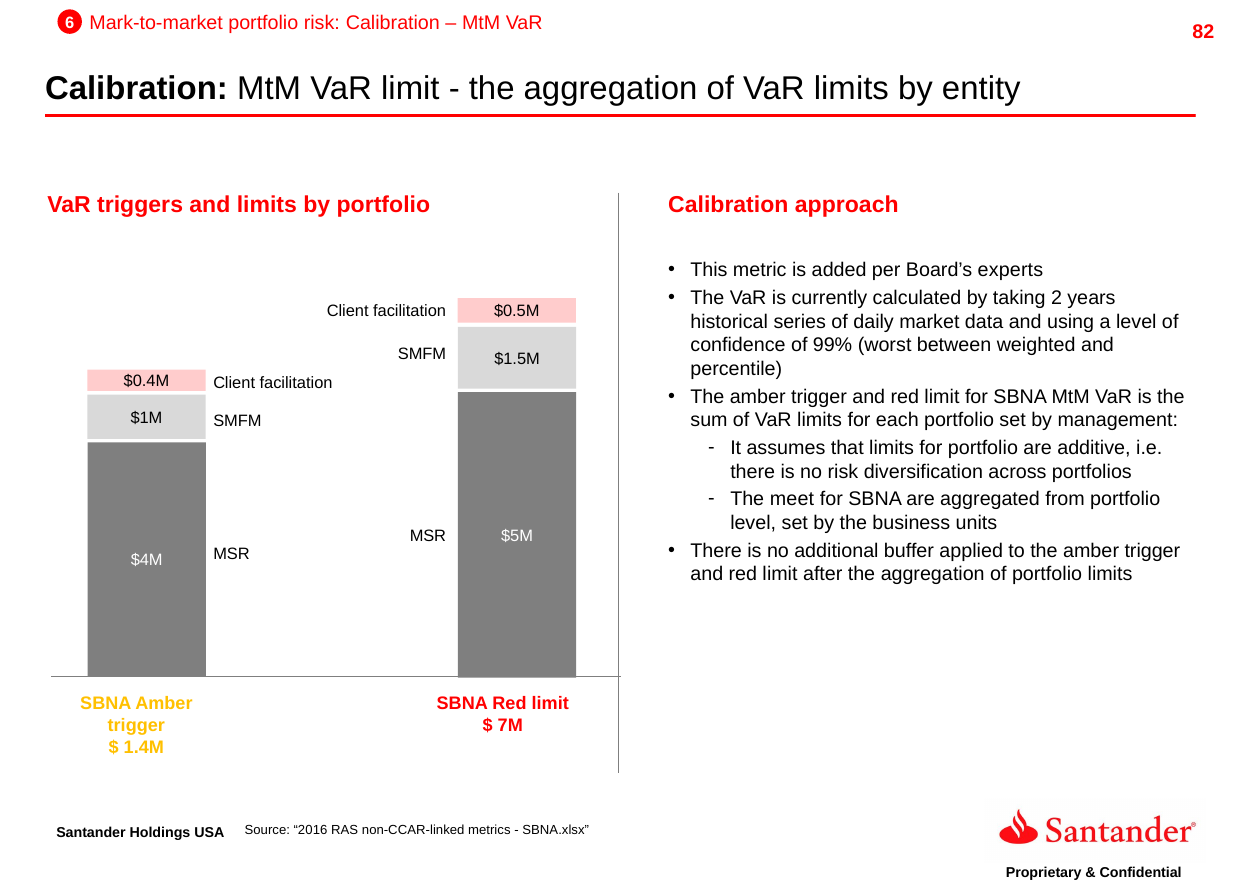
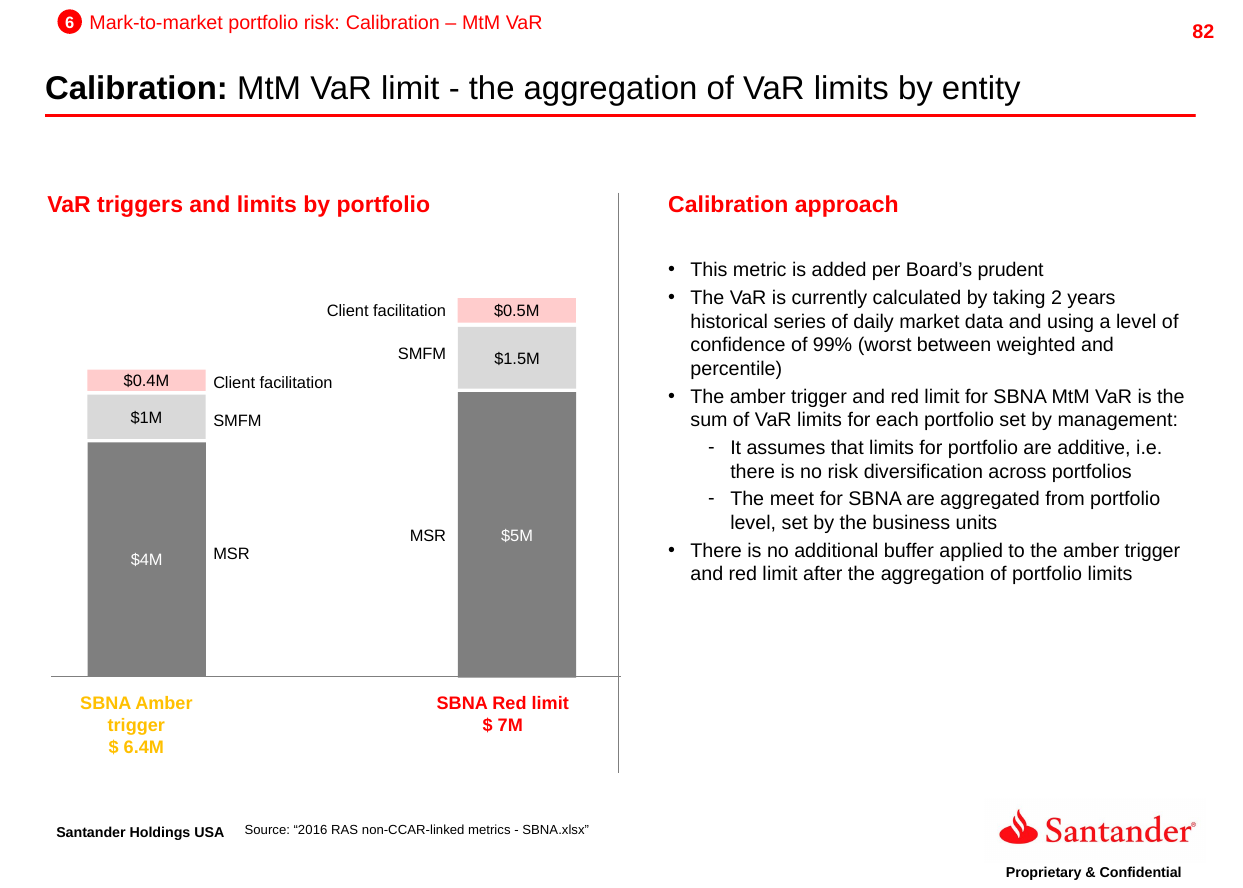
experts: experts -> prudent
1.4M: 1.4M -> 6.4M
